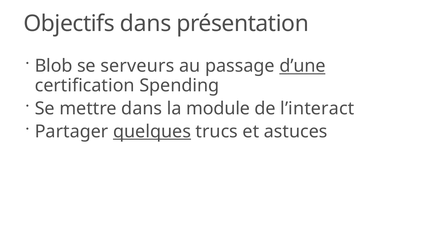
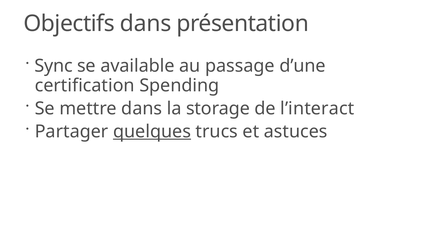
Blob: Blob -> Sync
serveurs: serveurs -> available
d’une underline: present -> none
module: module -> storage
